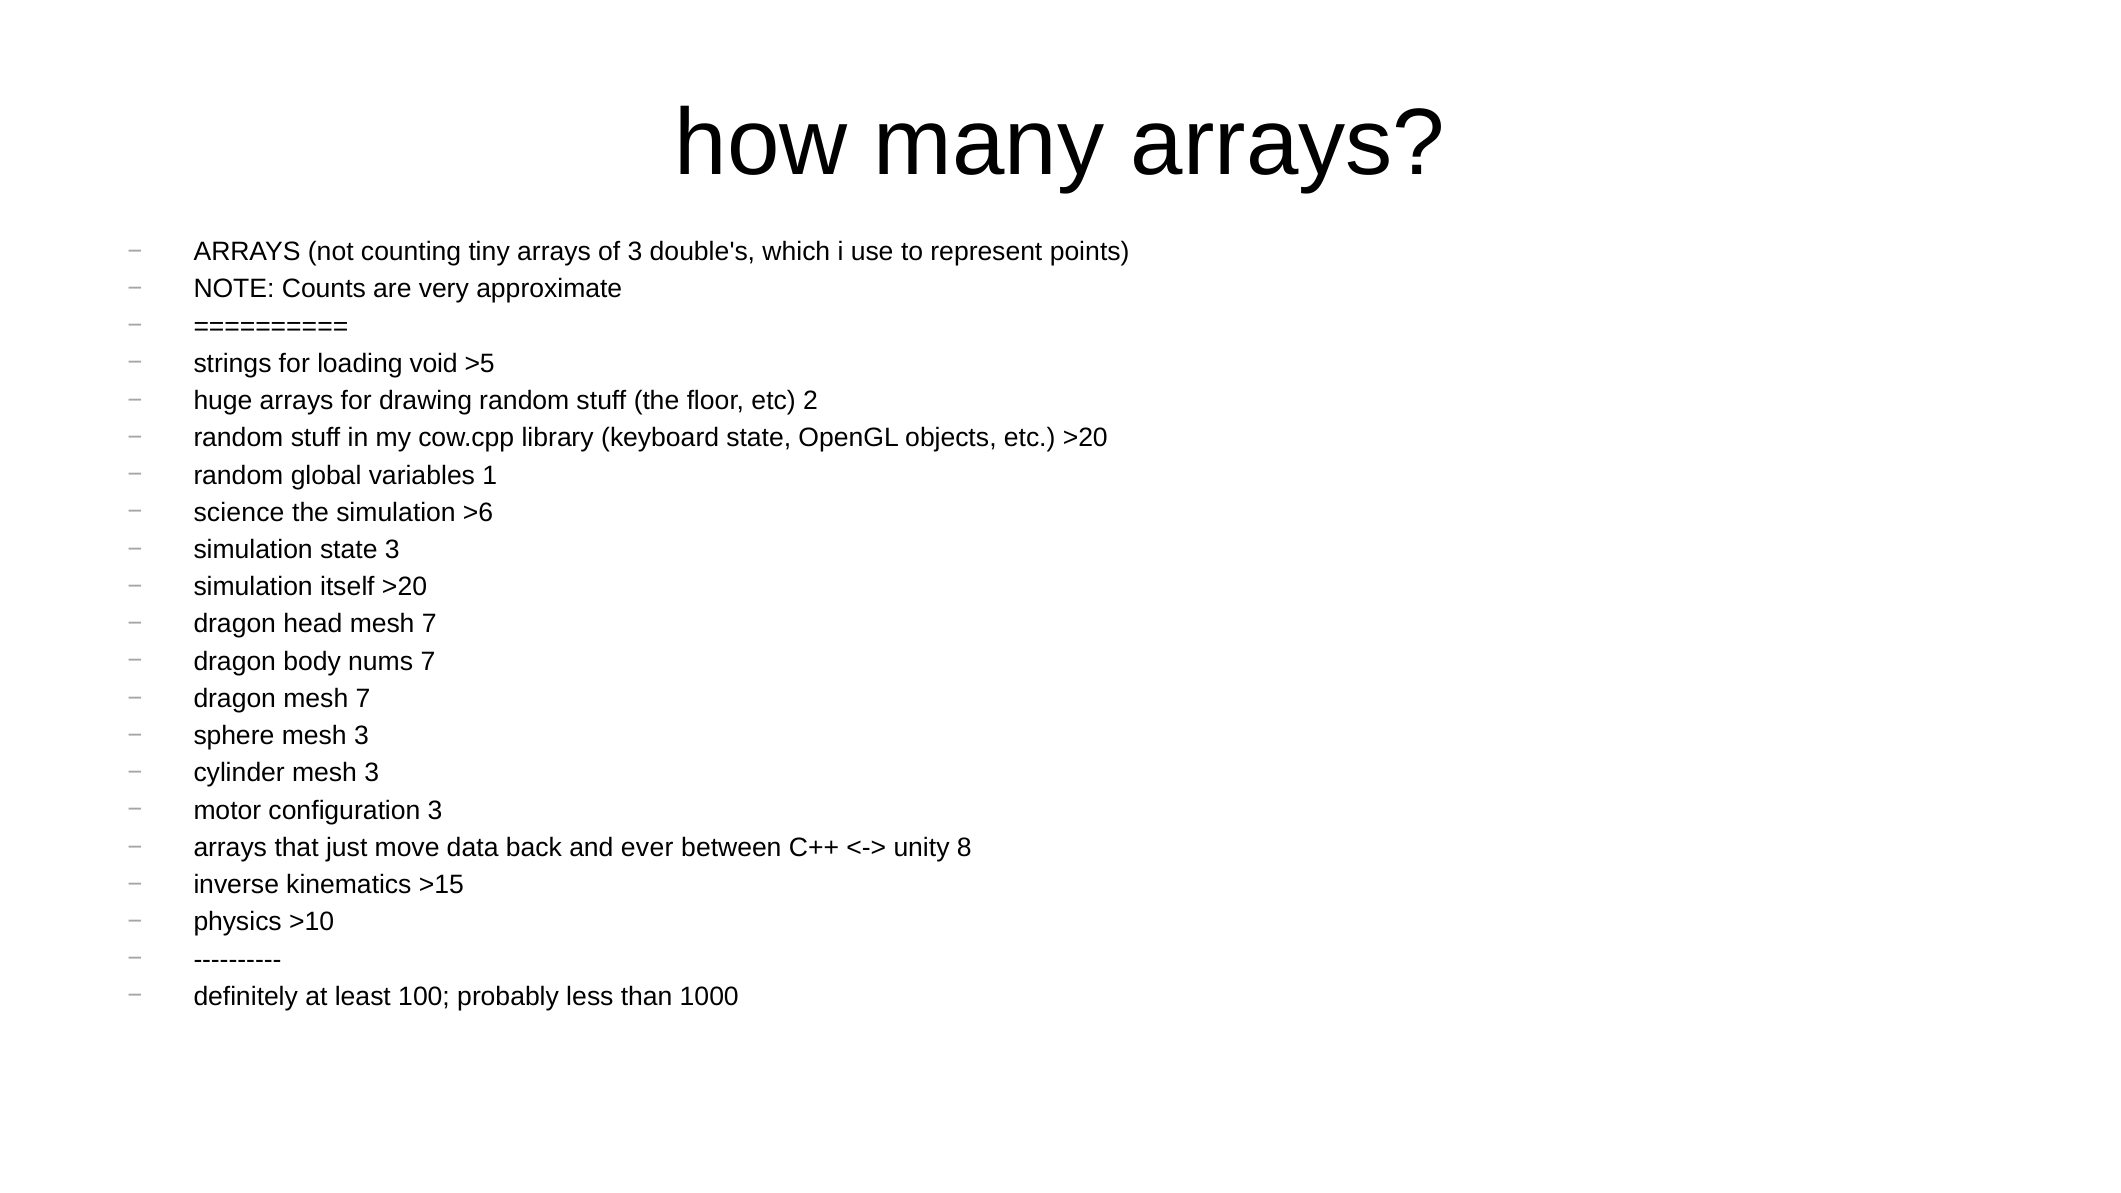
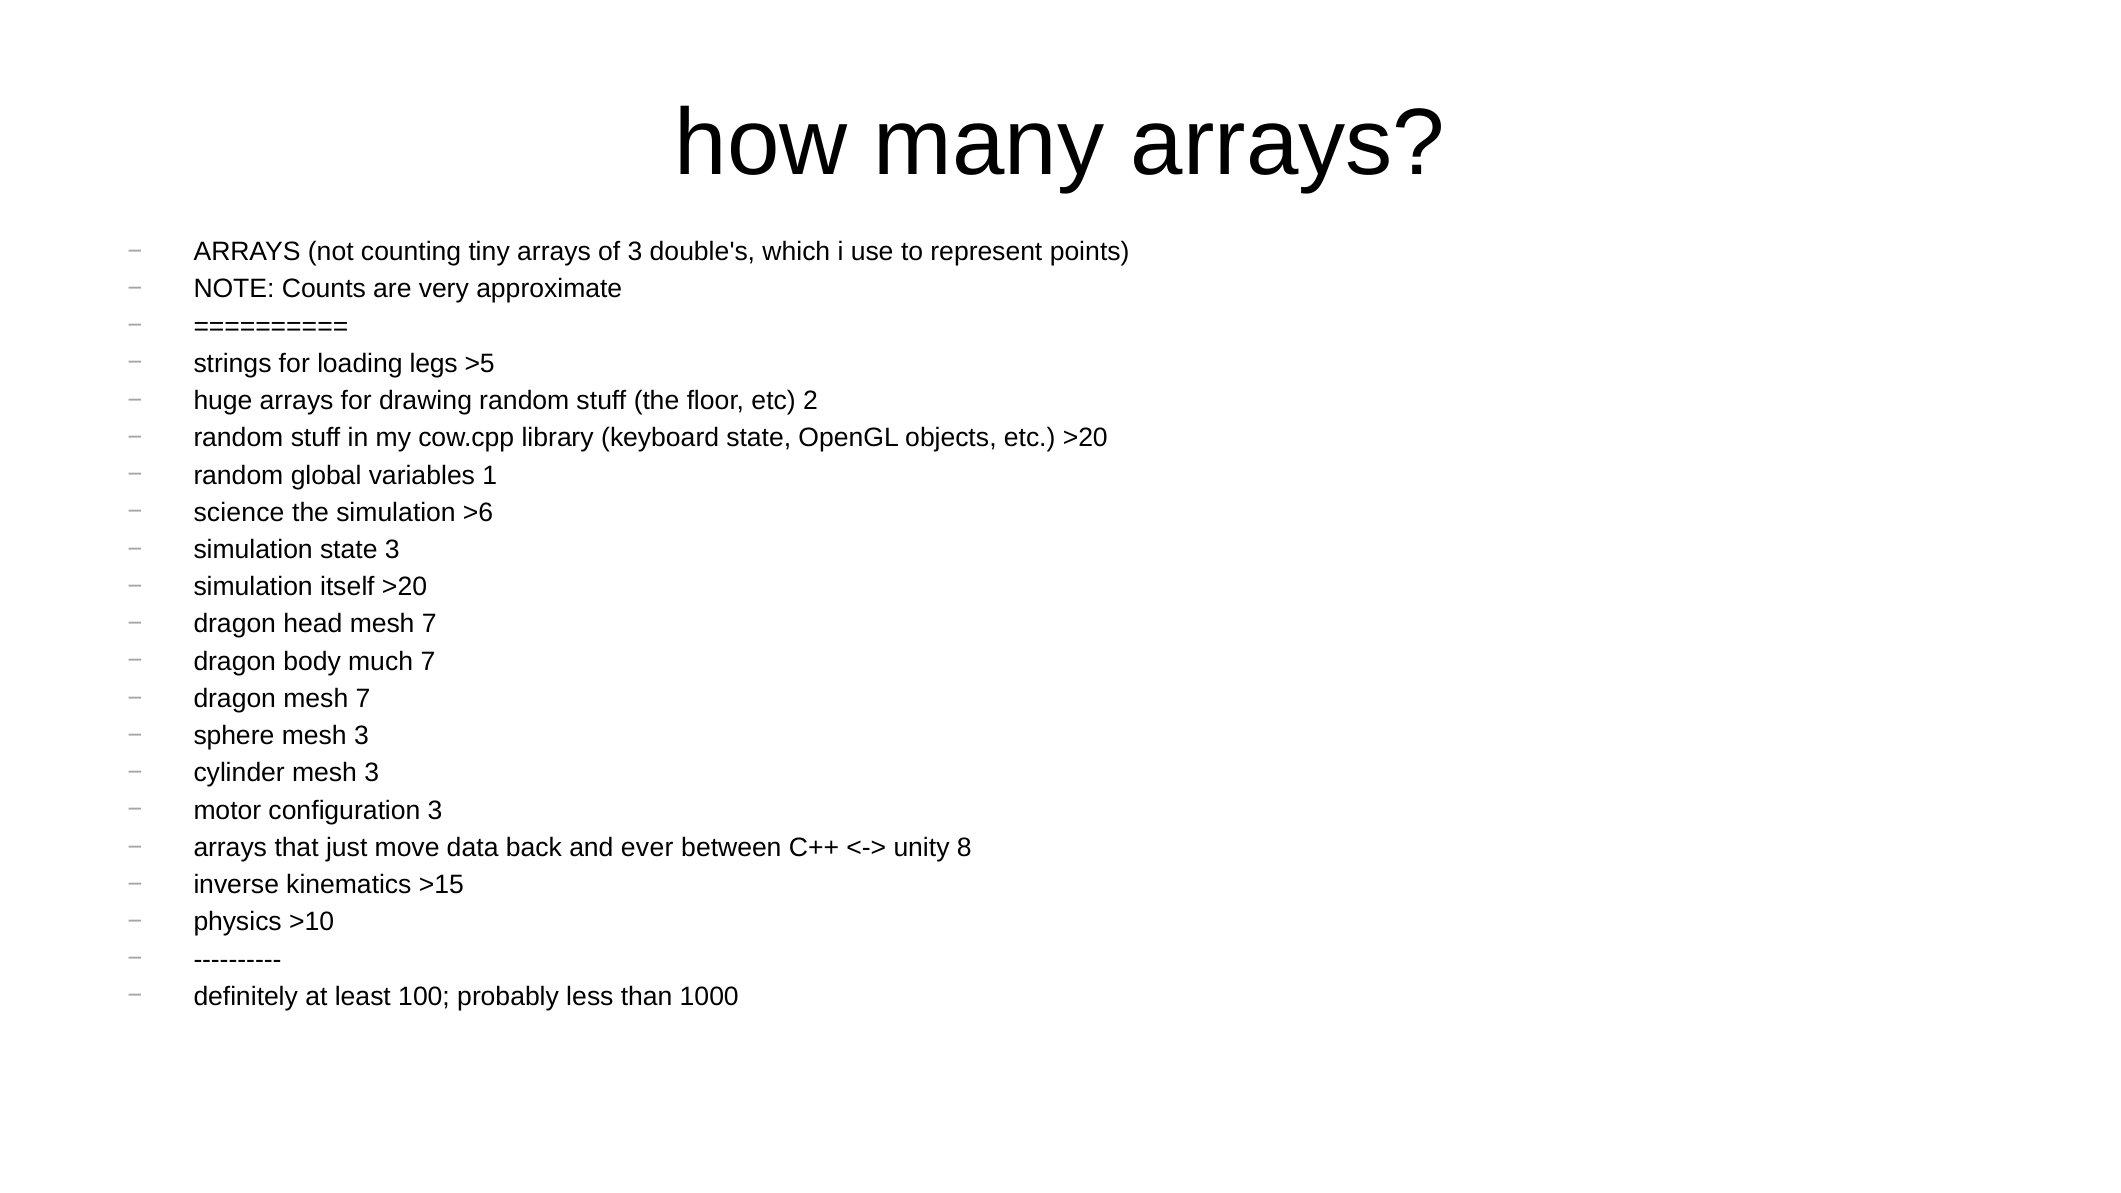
void: void -> legs
nums: nums -> much
